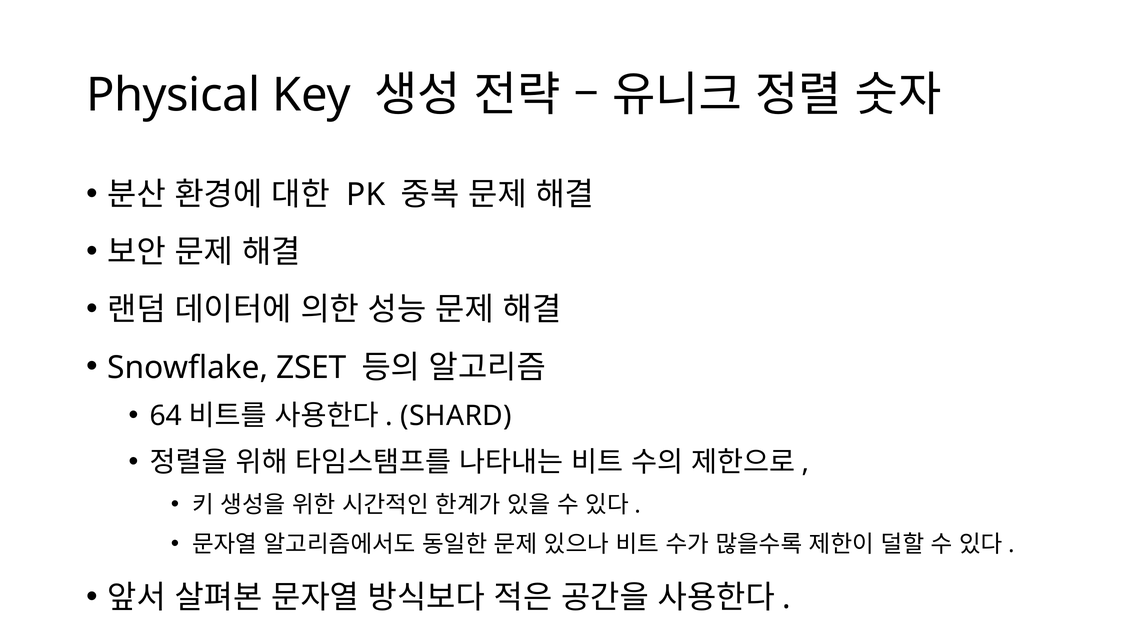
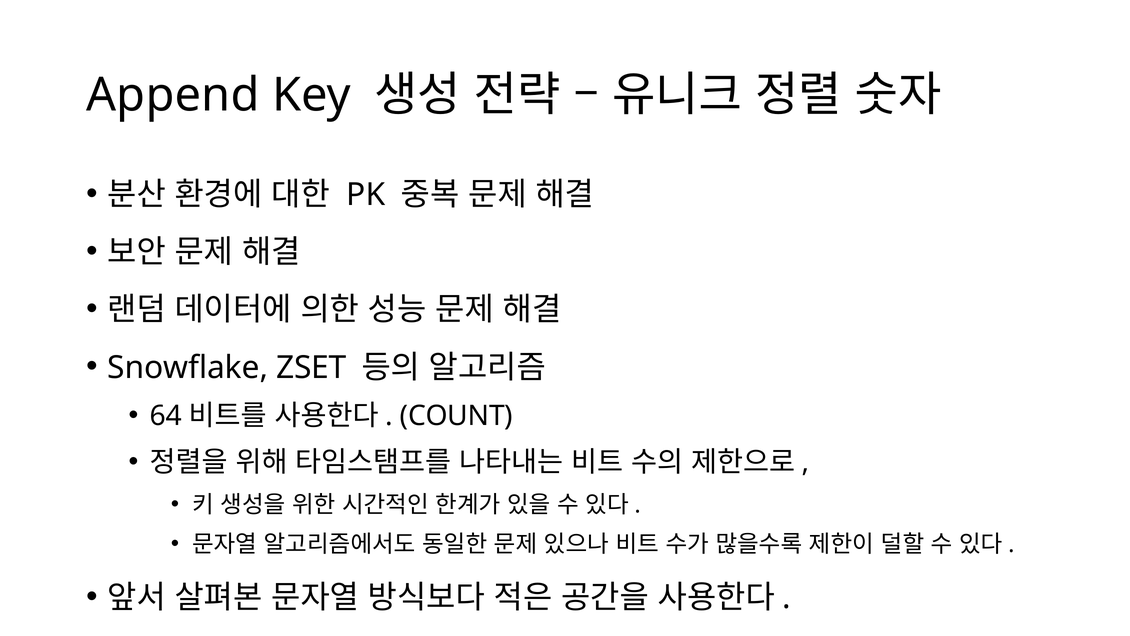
Physical: Physical -> Append
SHARD: SHARD -> COUNT
